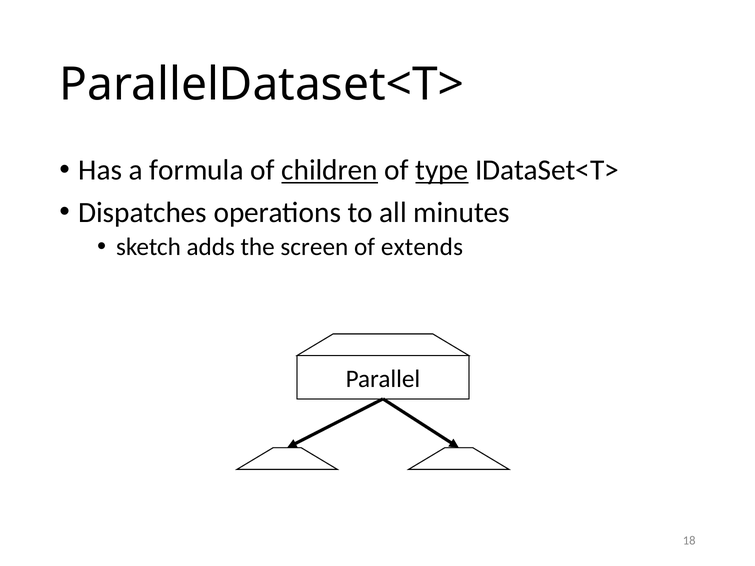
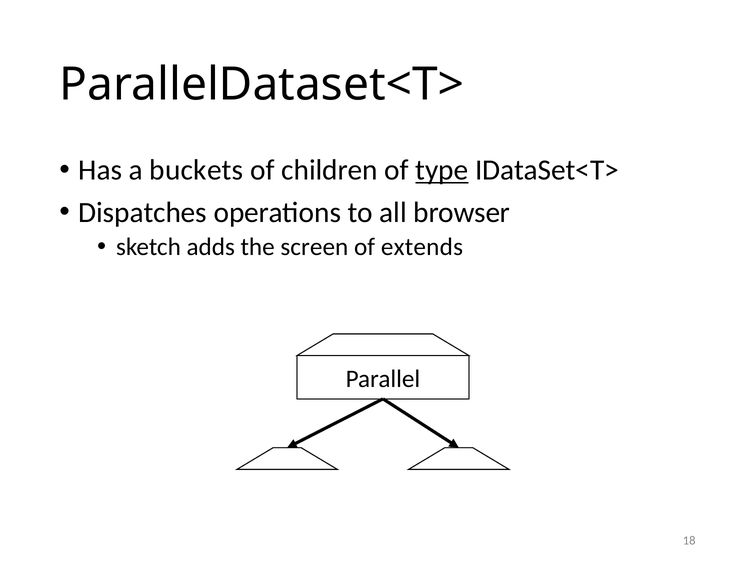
formula: formula -> buckets
children underline: present -> none
minutes: minutes -> browser
